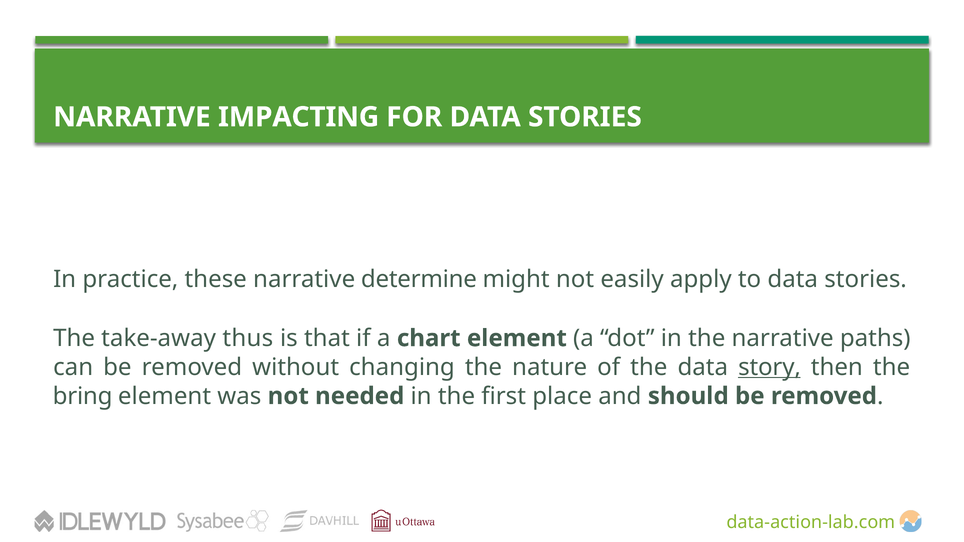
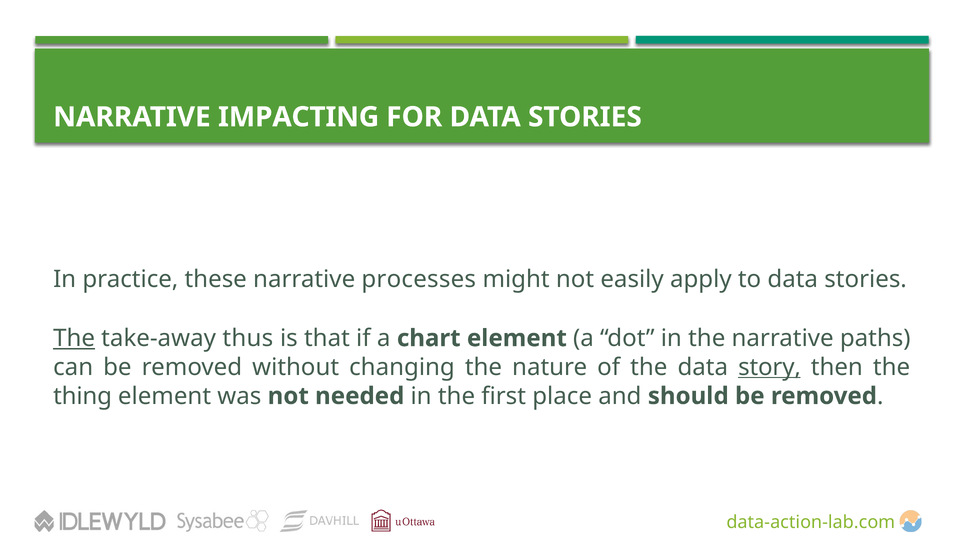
determine: determine -> processes
The at (74, 338) underline: none -> present
bring: bring -> thing
